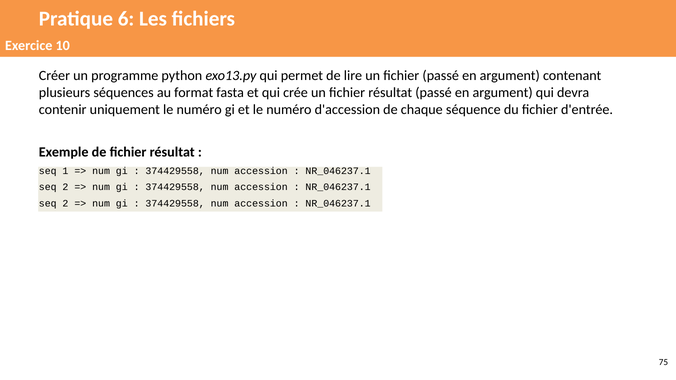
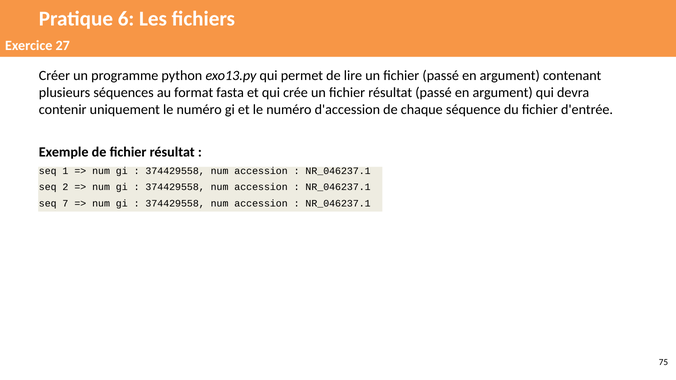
10: 10 -> 27
2 at (65, 204): 2 -> 7
